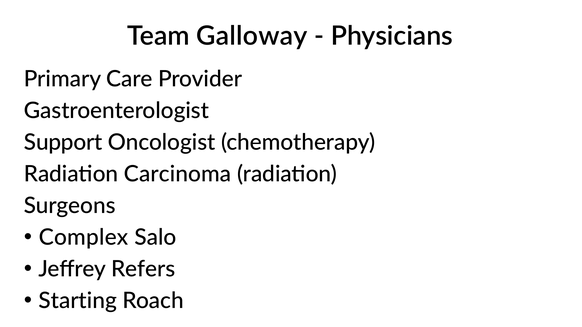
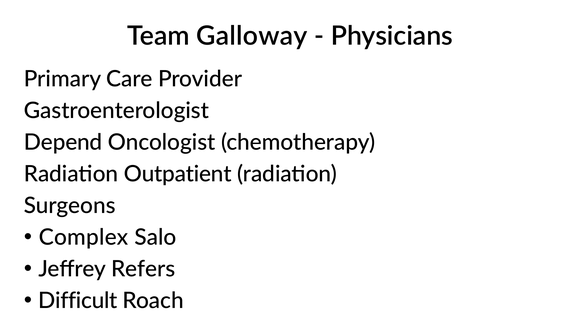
Support: Support -> Depend
Carcinoma: Carcinoma -> Outpatient
Starting: Starting -> Difficult
